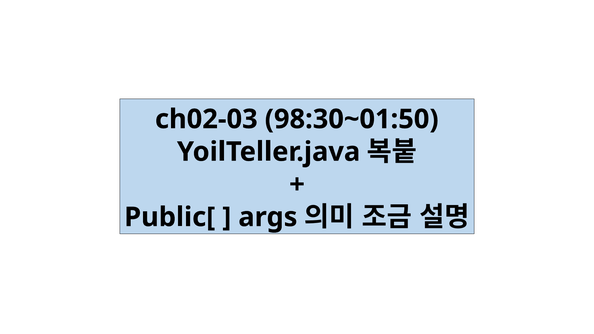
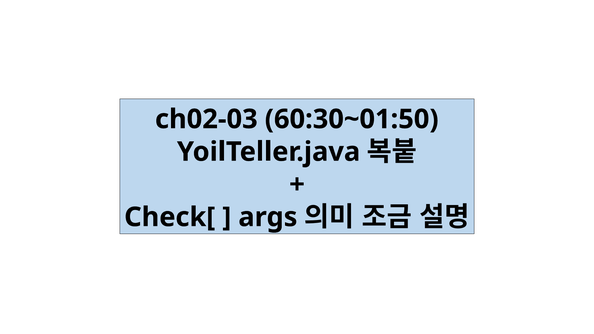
98:30~01:50: 98:30~01:50 -> 60:30~01:50
Public[: Public[ -> Check[
